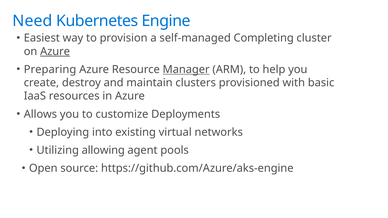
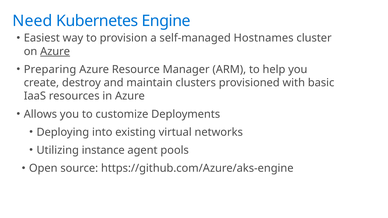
Completing: Completing -> Hostnames
Manager underline: present -> none
allowing: allowing -> instance
